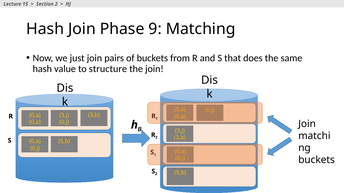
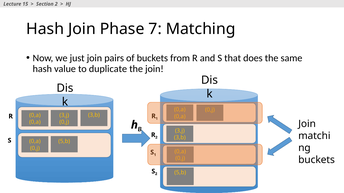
9: 9 -> 7
structure: structure -> duplicate
